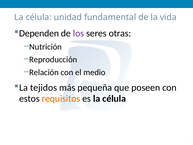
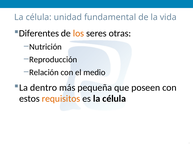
Dependen: Dependen -> Diferentes
los colour: purple -> orange
tejidos: tejidos -> dentro
